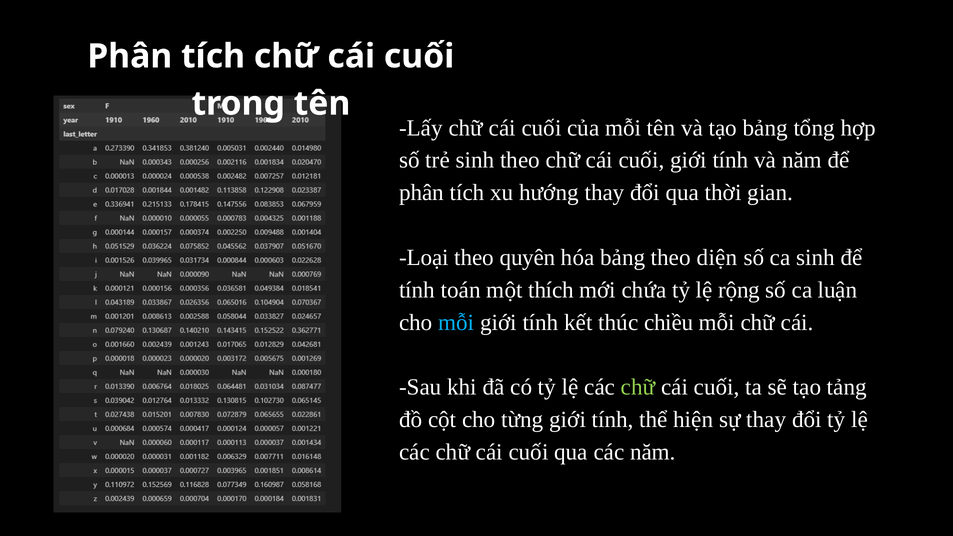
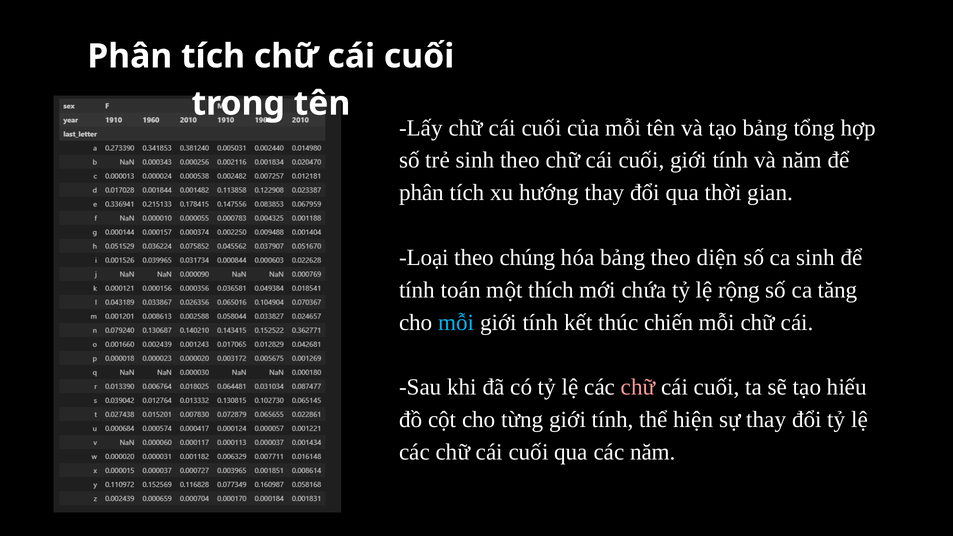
quyên: quyên -> chúng
luận: luận -> tăng
chiều: chiều -> chiến
chữ at (638, 387) colour: light green -> pink
tảng: tảng -> hiếu
